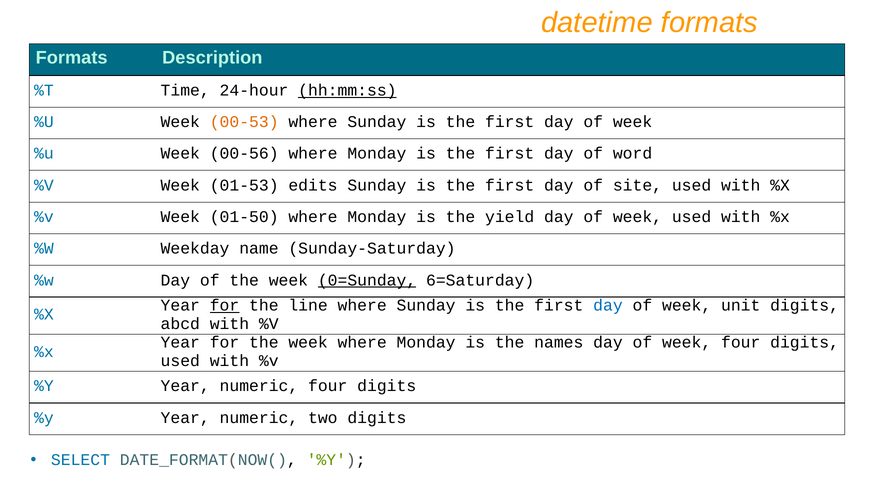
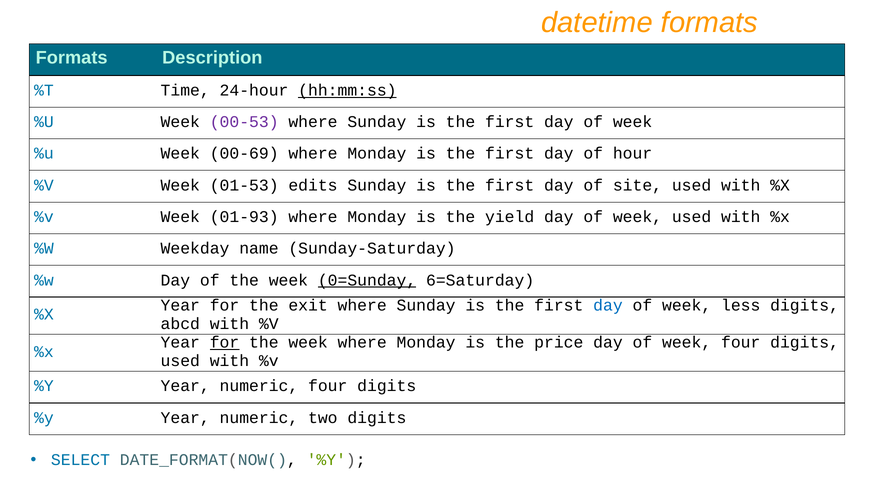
00-53 colour: orange -> purple
00-56: 00-56 -> 00-69
word: word -> hour
01-50: 01-50 -> 01-93
for at (225, 306) underline: present -> none
line: line -> exit
unit: unit -> less
for at (225, 343) underline: none -> present
names: names -> price
